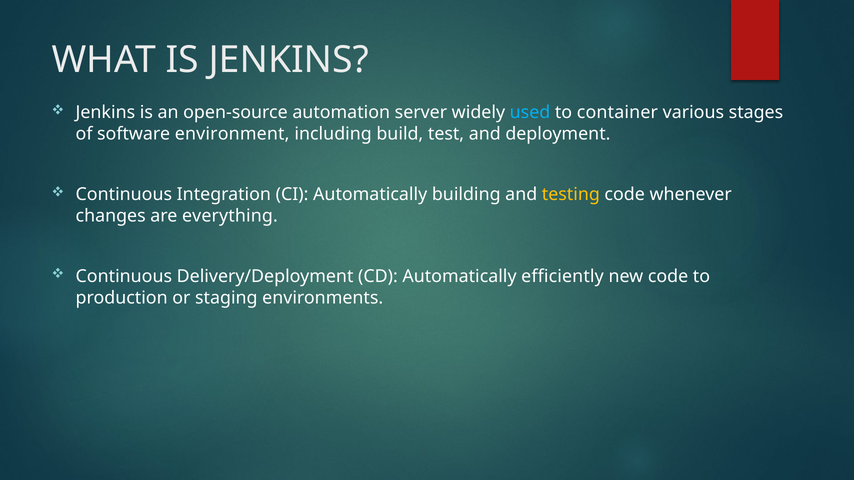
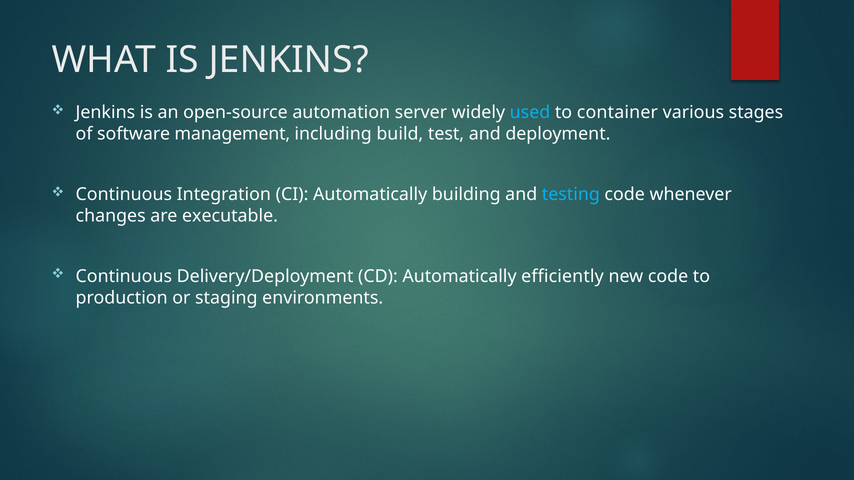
environment: environment -> management
testing colour: yellow -> light blue
everything: everything -> executable
